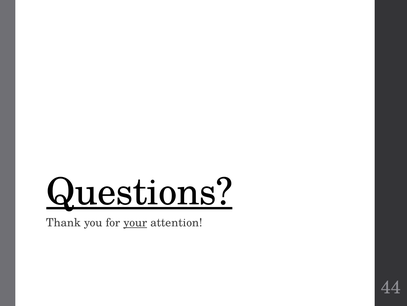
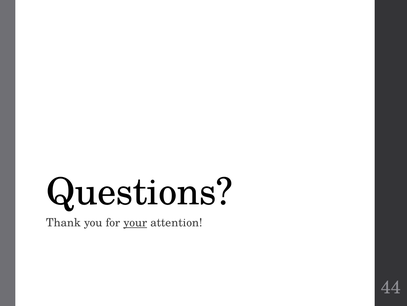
Questions underline: present -> none
